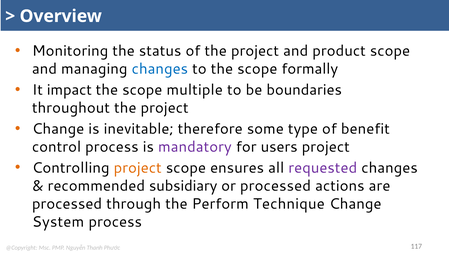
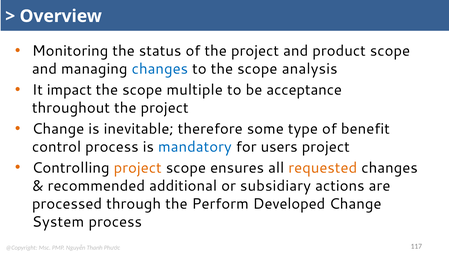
formally: formally -> analysis
boundaries: boundaries -> acceptance
mandatory colour: purple -> blue
requested colour: purple -> orange
subsidiary: subsidiary -> additional
or processed: processed -> subsidiary
Technique: Technique -> Developed
